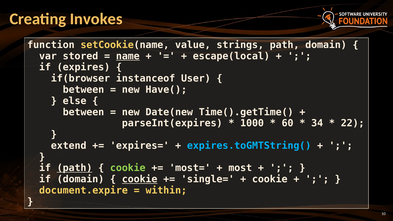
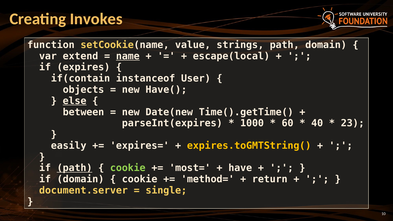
stored: stored -> extend
if(browser: if(browser -> if(contain
between at (83, 90): between -> objects
else underline: none -> present
34: 34 -> 40
22: 22 -> 23
extend: extend -> easily
expires.toGMTString( colour: light blue -> yellow
most: most -> have
cookie at (140, 179) underline: present -> none
single=: single= -> method=
cookie at (270, 179): cookie -> return
document.expire: document.expire -> document.server
within: within -> single
